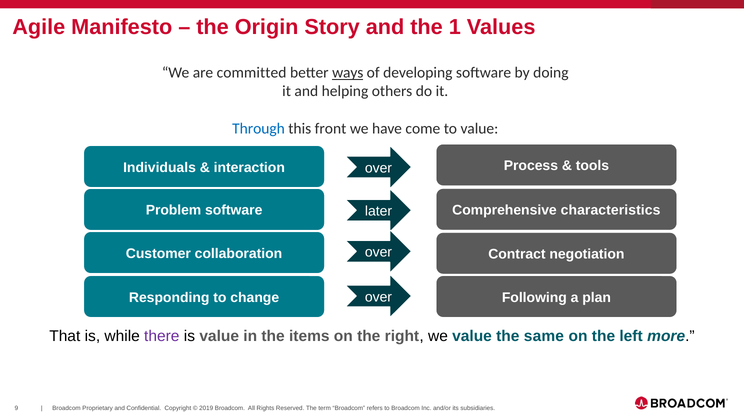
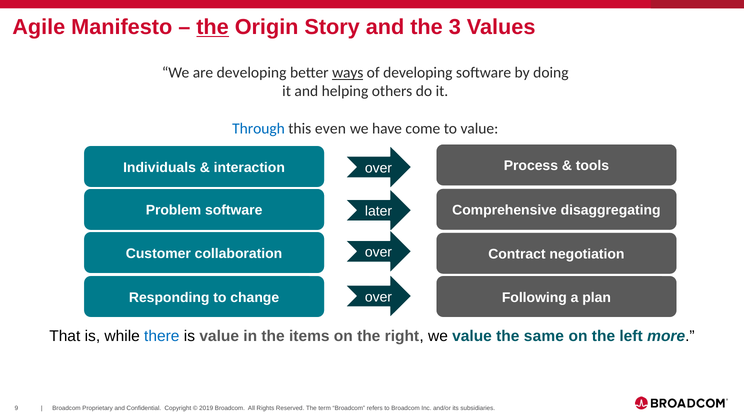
the at (213, 27) underline: none -> present
1: 1 -> 3
are committed: committed -> developing
front: front -> even
characteristics: characteristics -> disaggregating
there colour: purple -> blue
